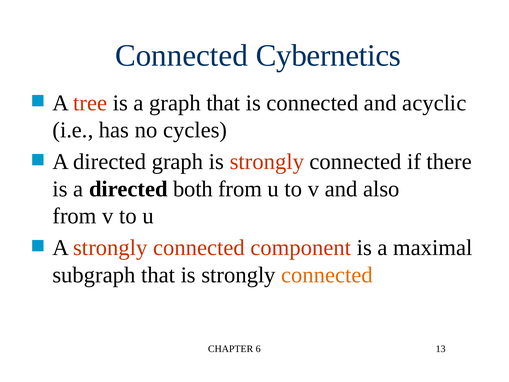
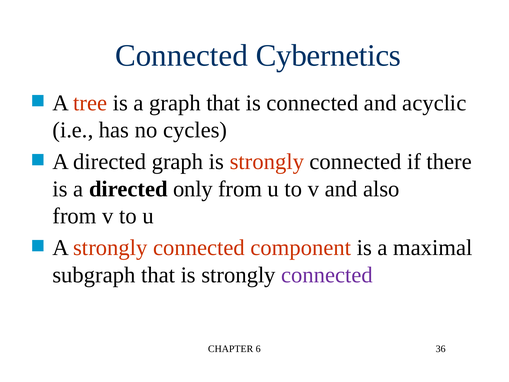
both: both -> only
connected at (327, 275) colour: orange -> purple
13: 13 -> 36
